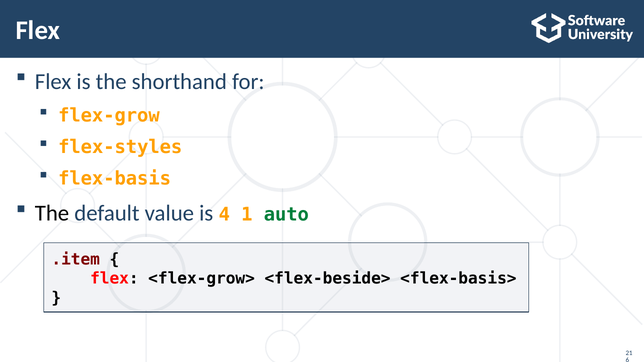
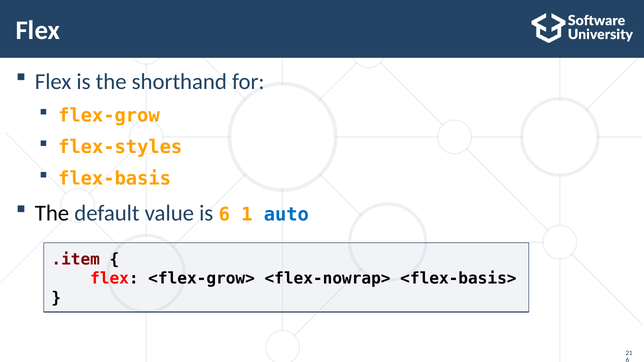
is 4: 4 -> 6
auto colour: green -> blue
<flex-beside>: <flex-beside> -> <flex-nowrap>
